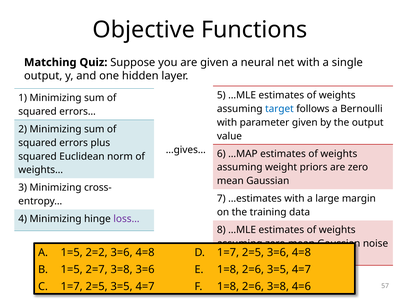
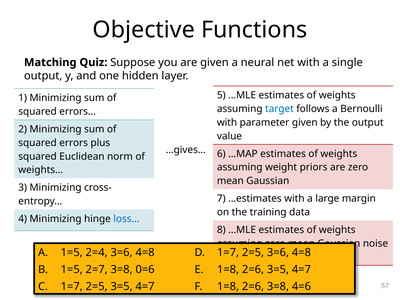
loss… colour: purple -> blue
2=2: 2=2 -> 2=4
3=8 3=6: 3=6 -> 0=6
